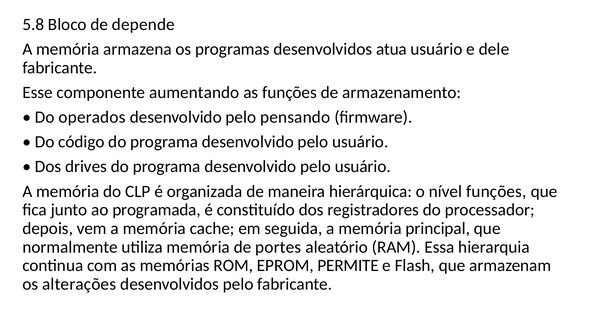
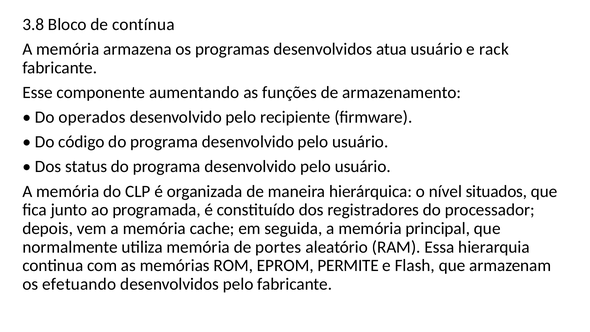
5.8: 5.8 -> 3.8
depende: depende -> contínua
dele: dele -> rack
pensando: pensando -> recipiente
drives: drives -> status
nível funções: funções -> situados
alterações: alterações -> efetuando
